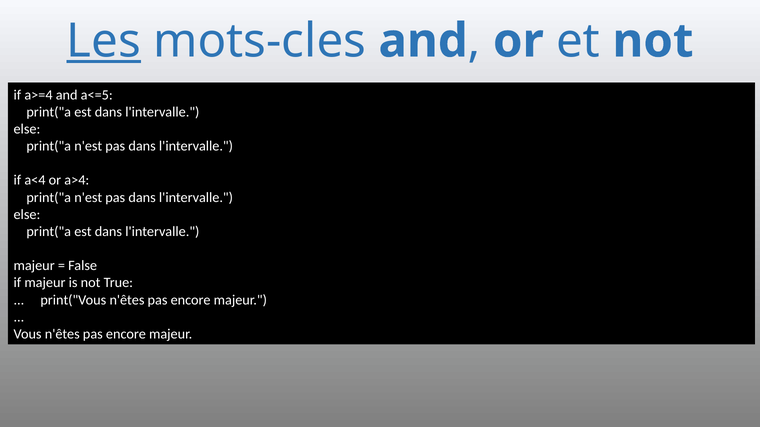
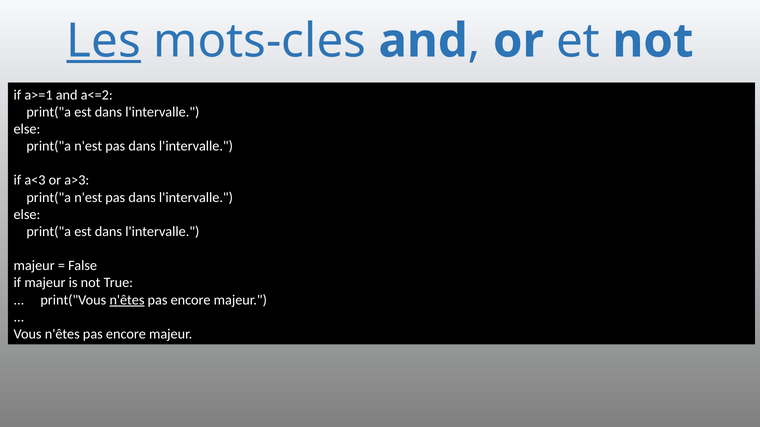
a>=4: a>=4 -> a>=1
a<=5: a<=5 -> a<=2
a<4: a<4 -> a<3
a>4: a>4 -> a>3
n'êtes at (127, 300) underline: none -> present
